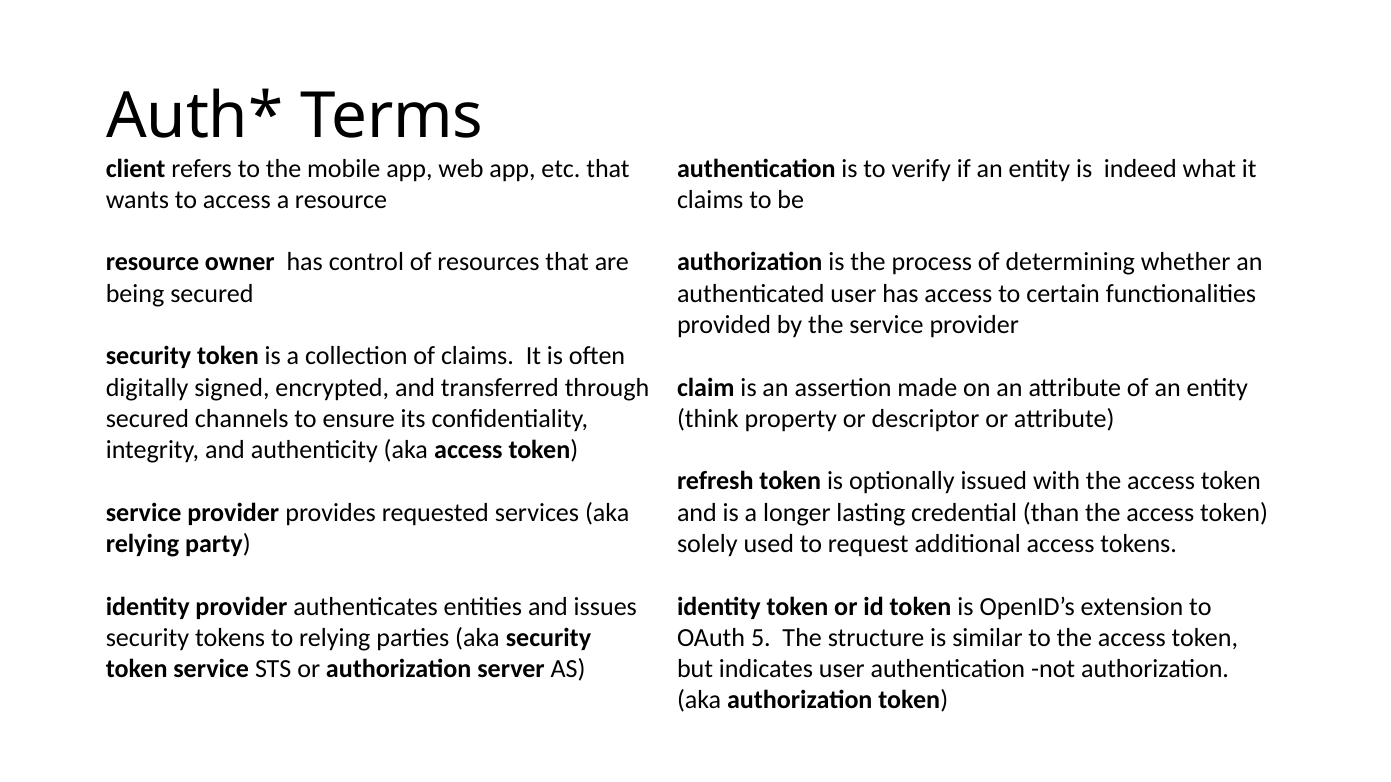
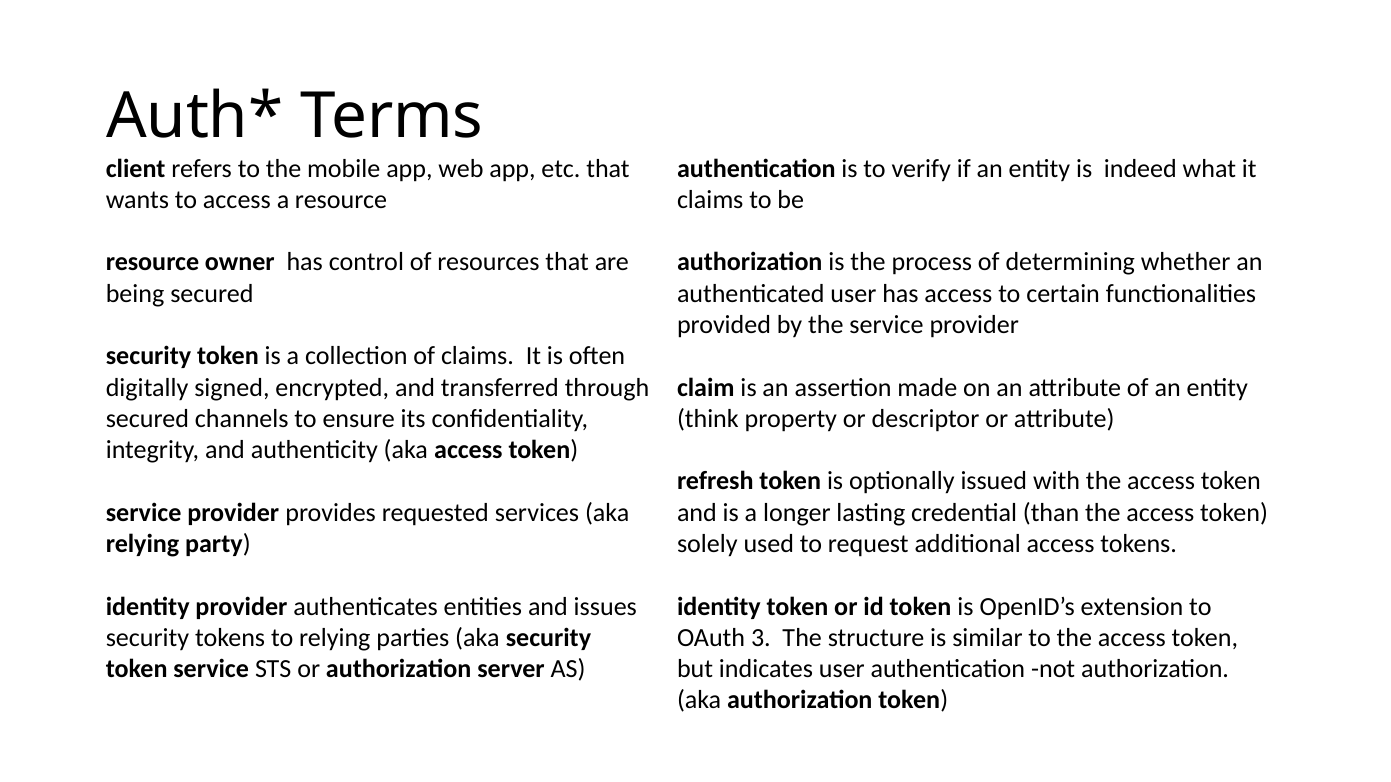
5: 5 -> 3
